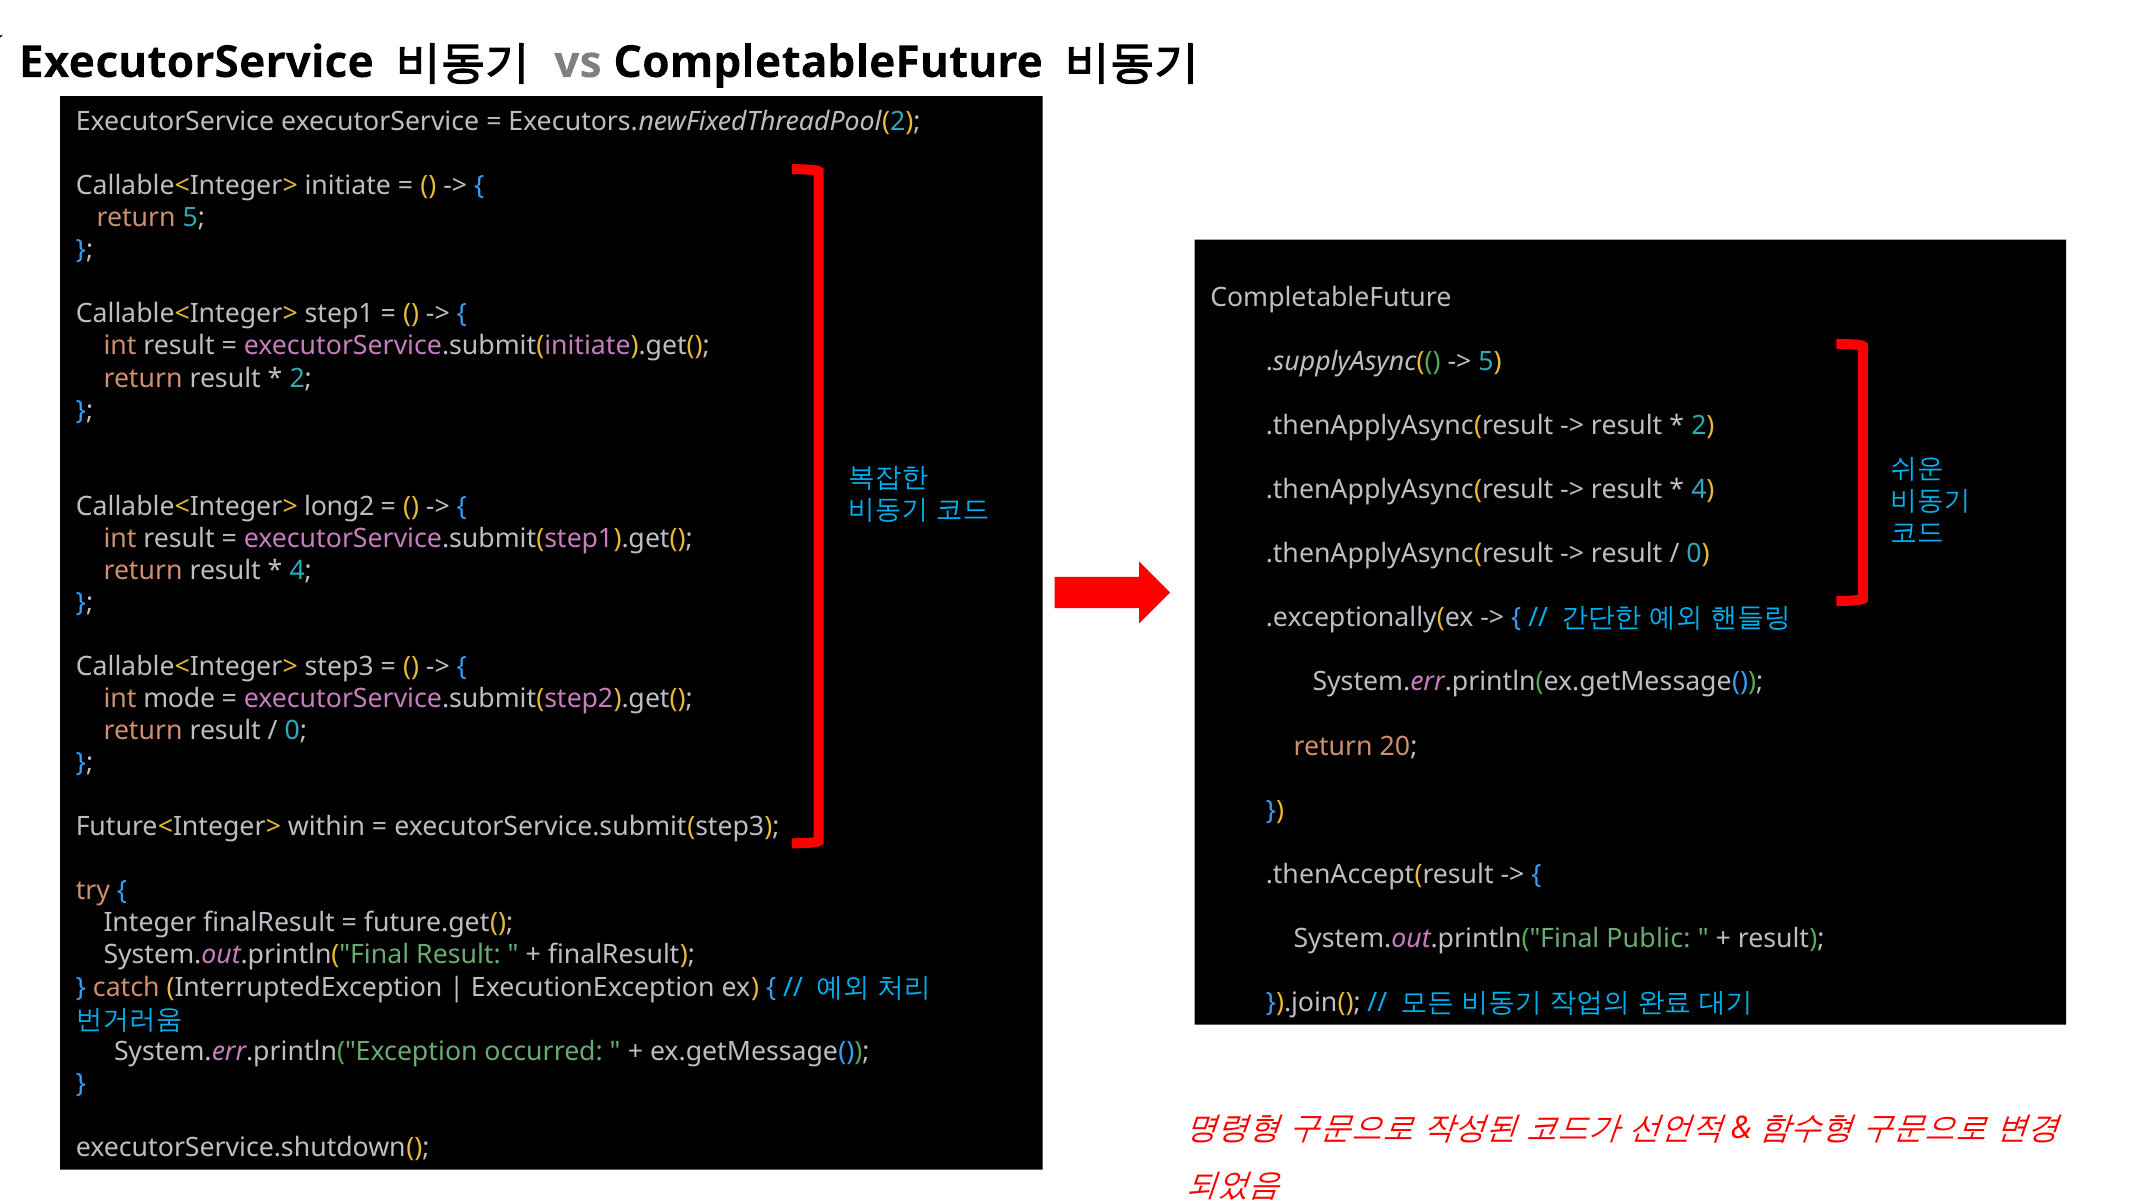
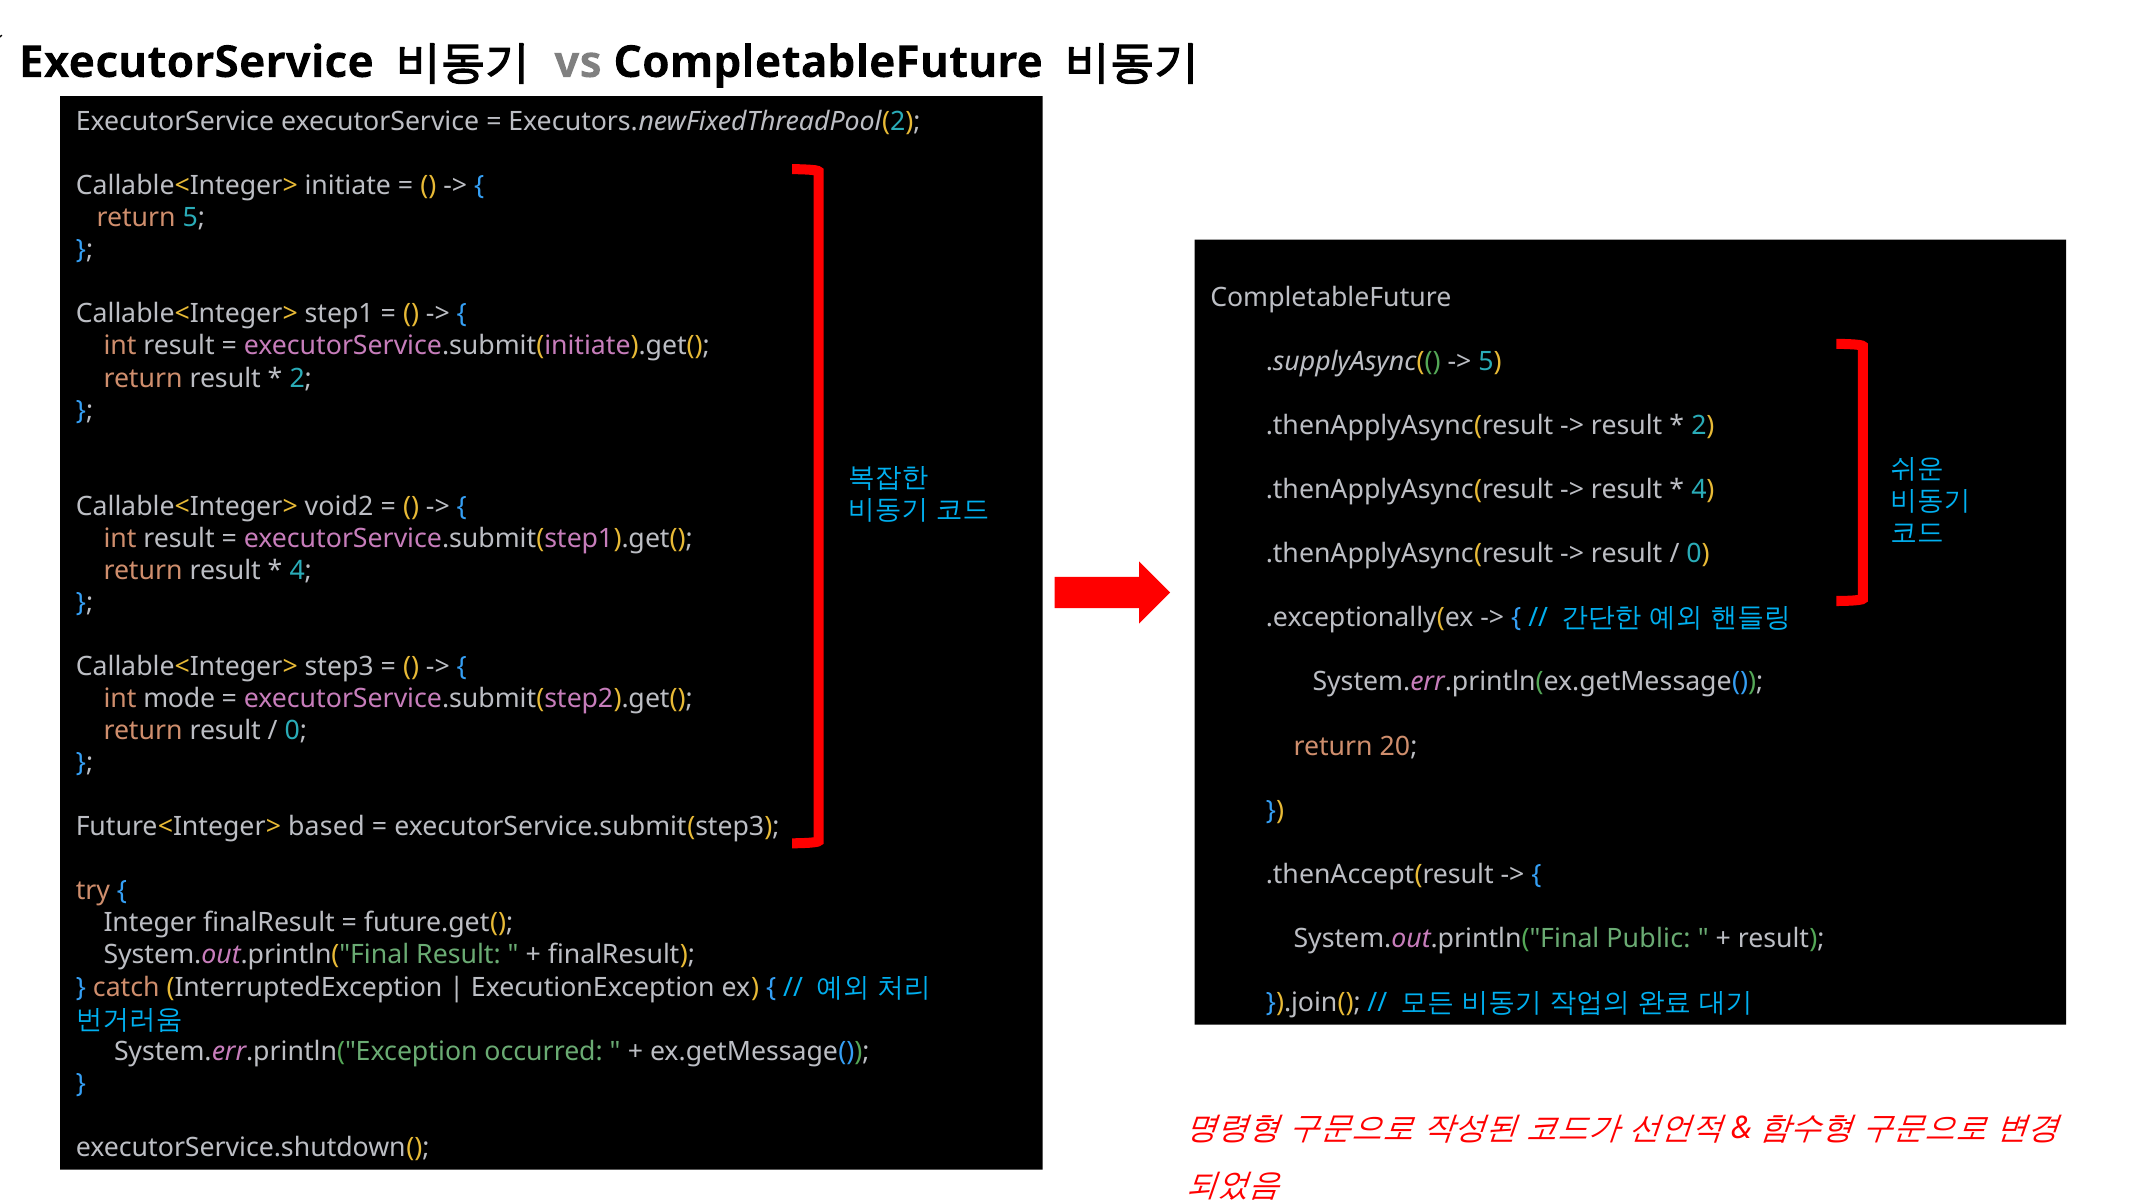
long2: long2 -> void2
within: within -> based
